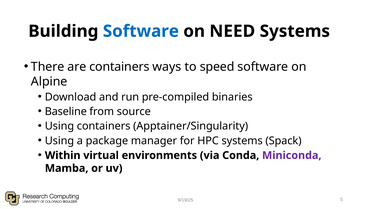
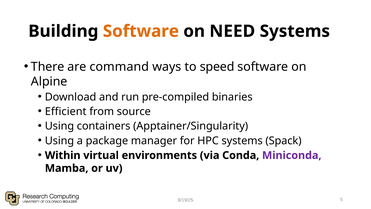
Software at (141, 31) colour: blue -> orange
are containers: containers -> command
Baseline: Baseline -> Efficient
